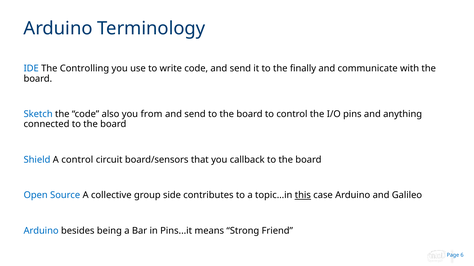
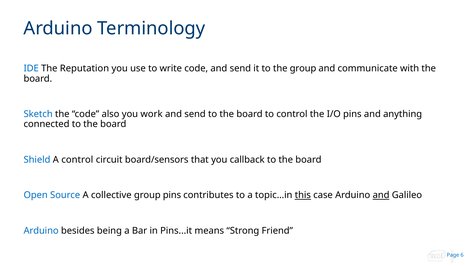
Controlling: Controlling -> Reputation
the finally: finally -> group
from: from -> work
group side: side -> pins
and at (381, 196) underline: none -> present
